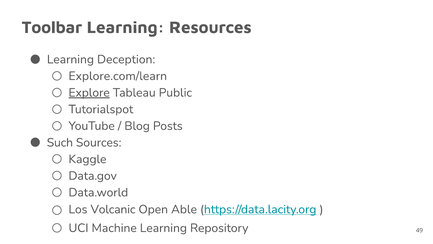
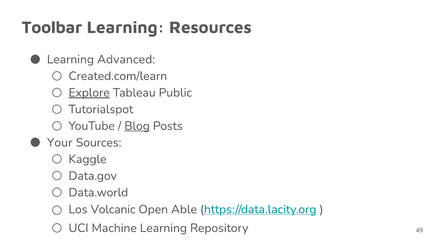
Deception: Deception -> Advanced
Explore.com/learn: Explore.com/learn -> Created.com/learn
Blog underline: none -> present
Such: Such -> Your
